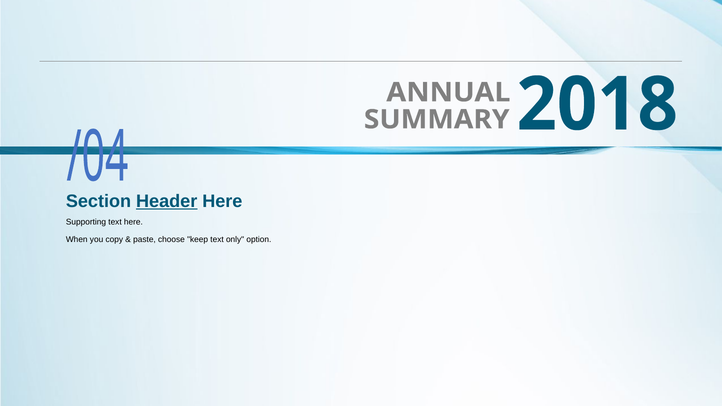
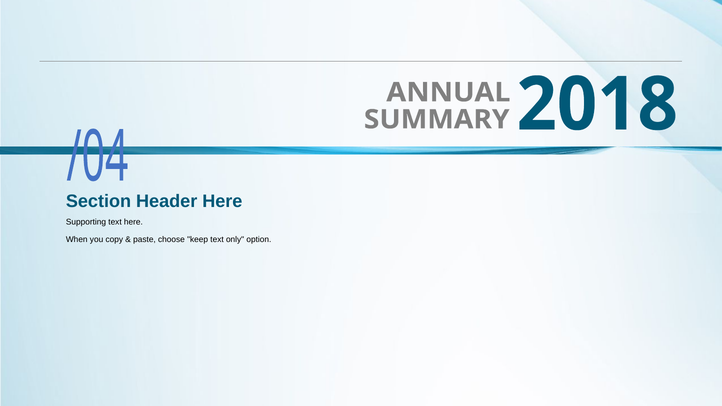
Header underline: present -> none
